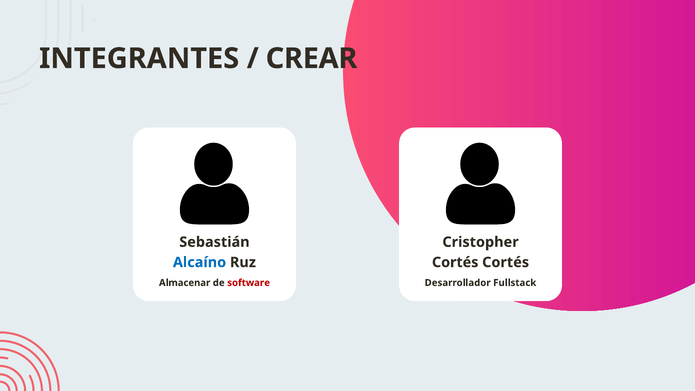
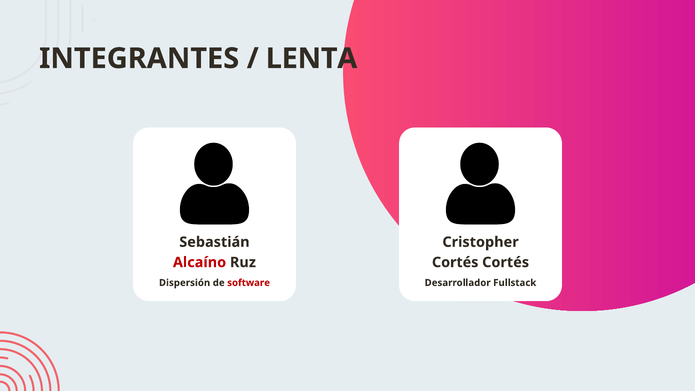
CREAR: CREAR -> LENTA
Alcaíno colour: blue -> red
Almacenar: Almacenar -> Dispersión
